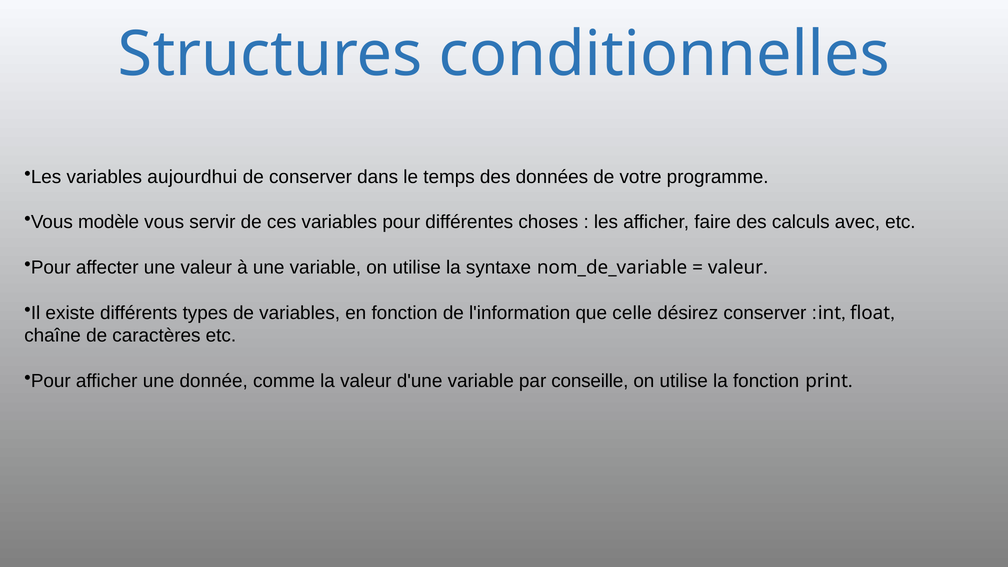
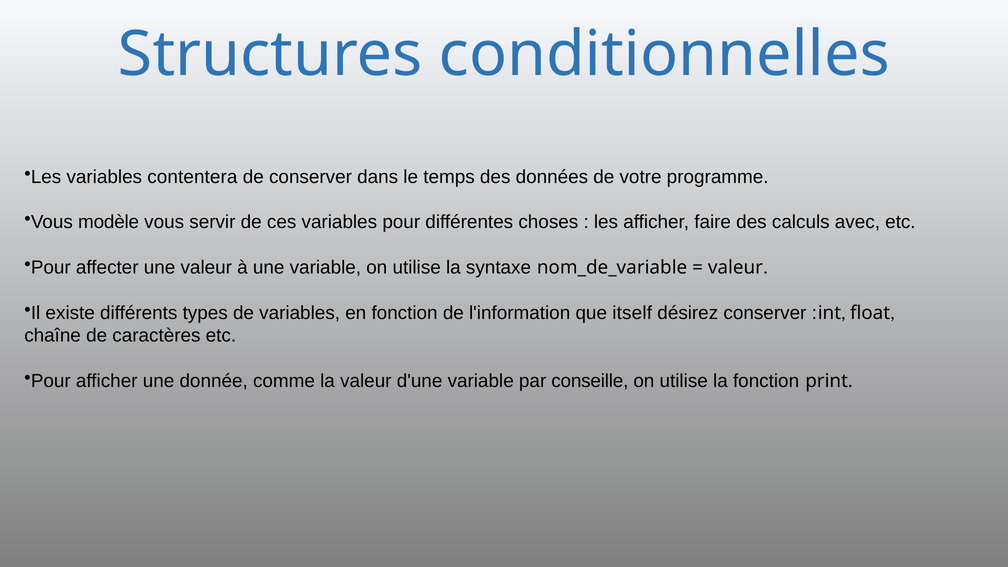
aujourdhui: aujourdhui -> contentera
celle: celle -> itself
